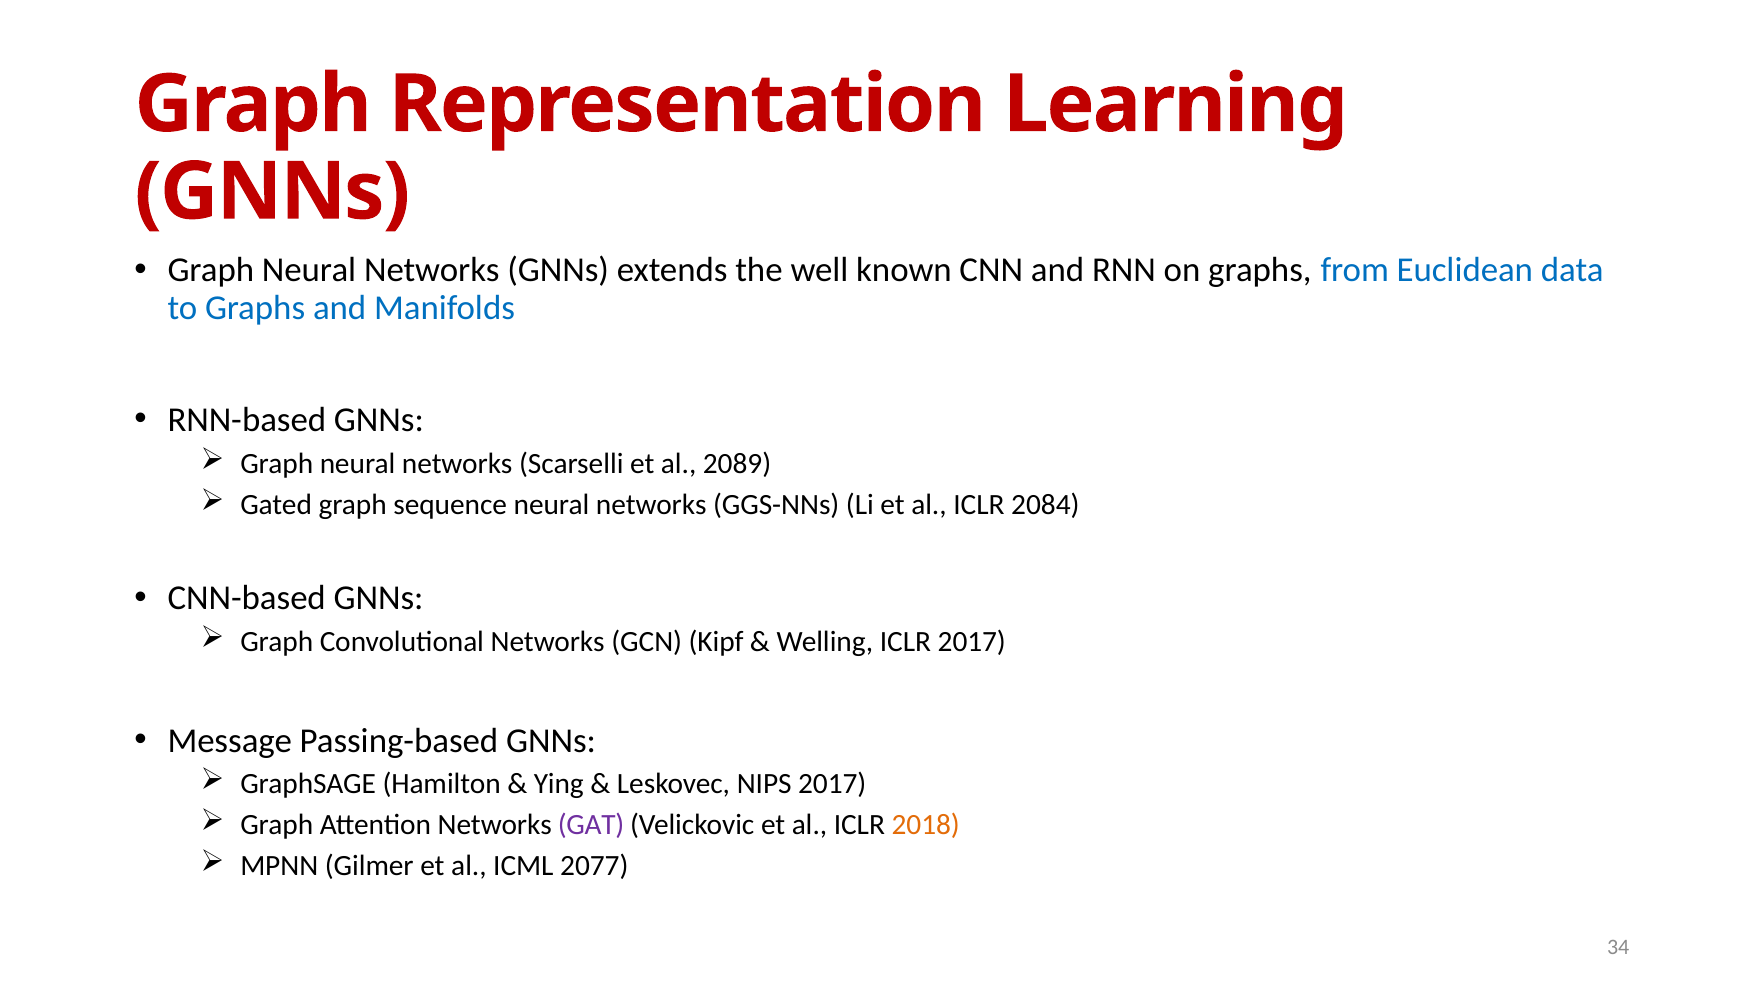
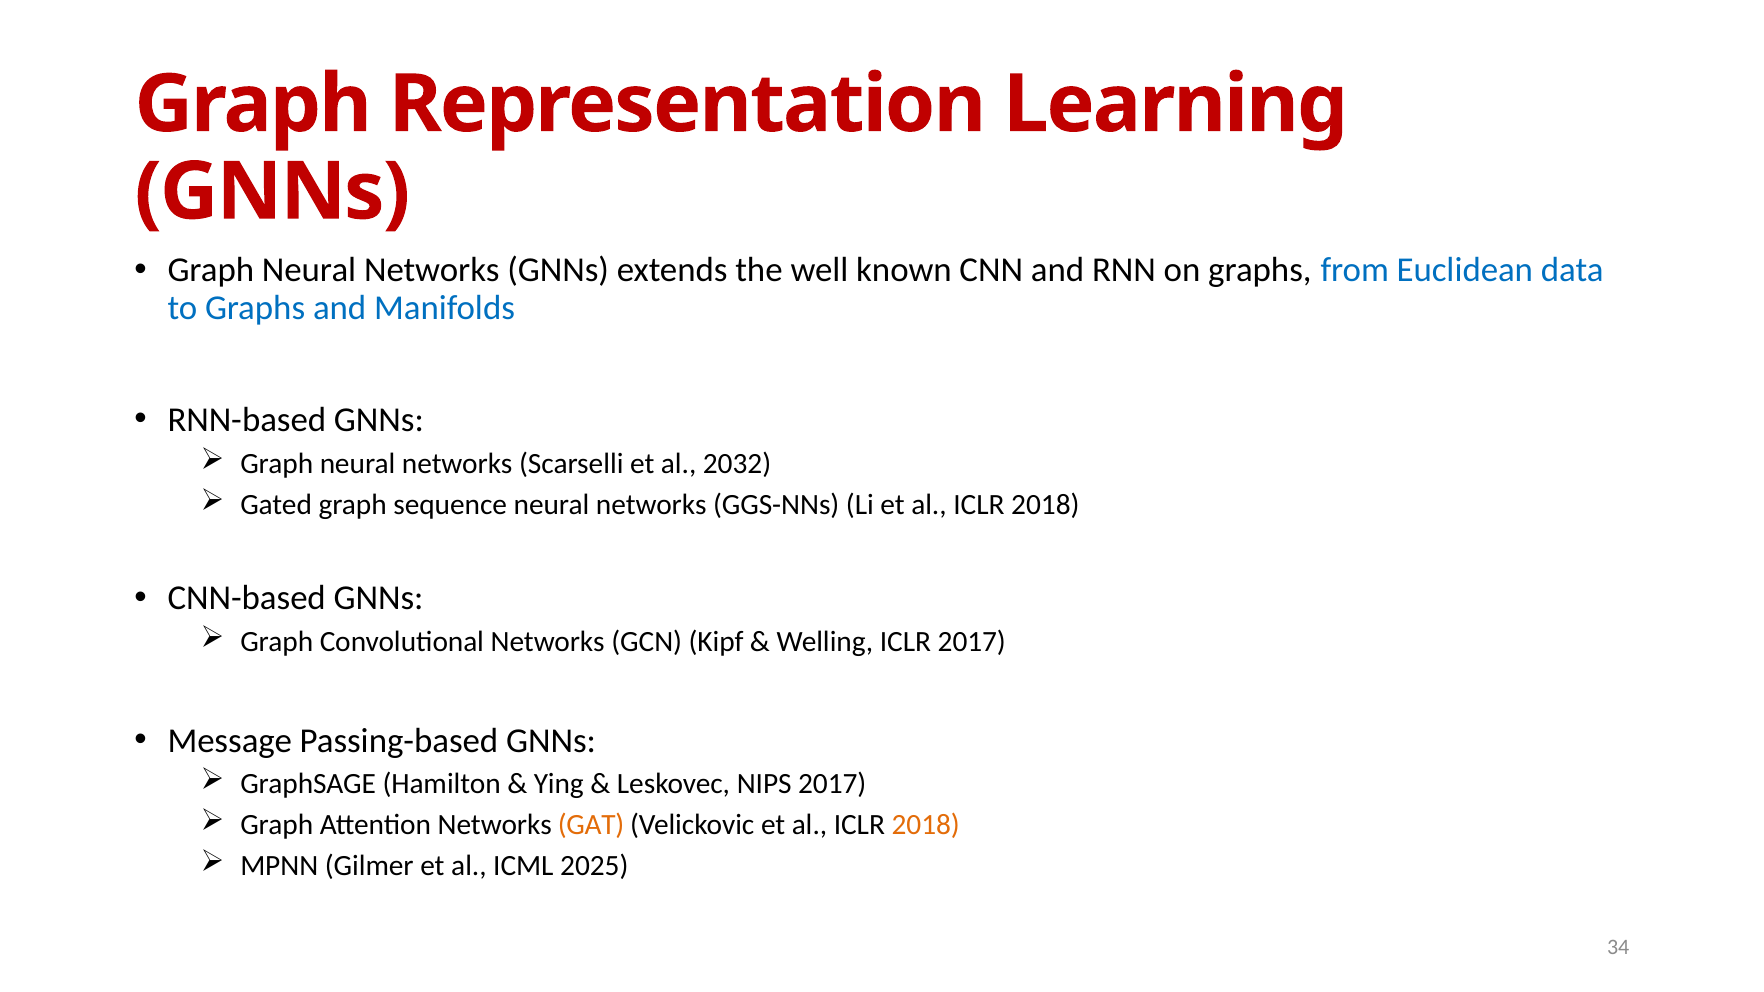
2089: 2089 -> 2032
2084 at (1045, 504): 2084 -> 2018
GAT colour: purple -> orange
2077: 2077 -> 2025
